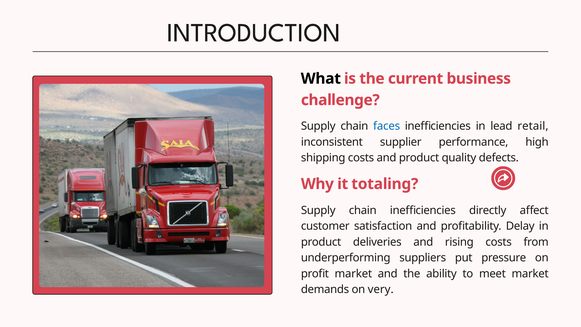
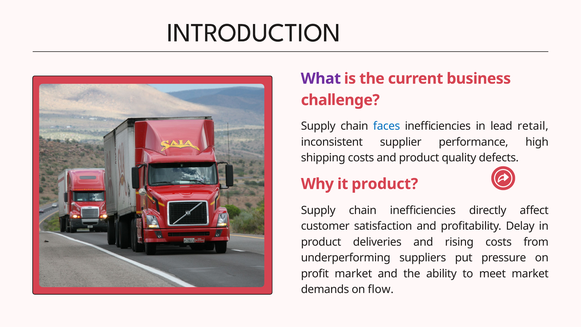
What colour: black -> purple
it totaling: totaling -> product
very: very -> flow
